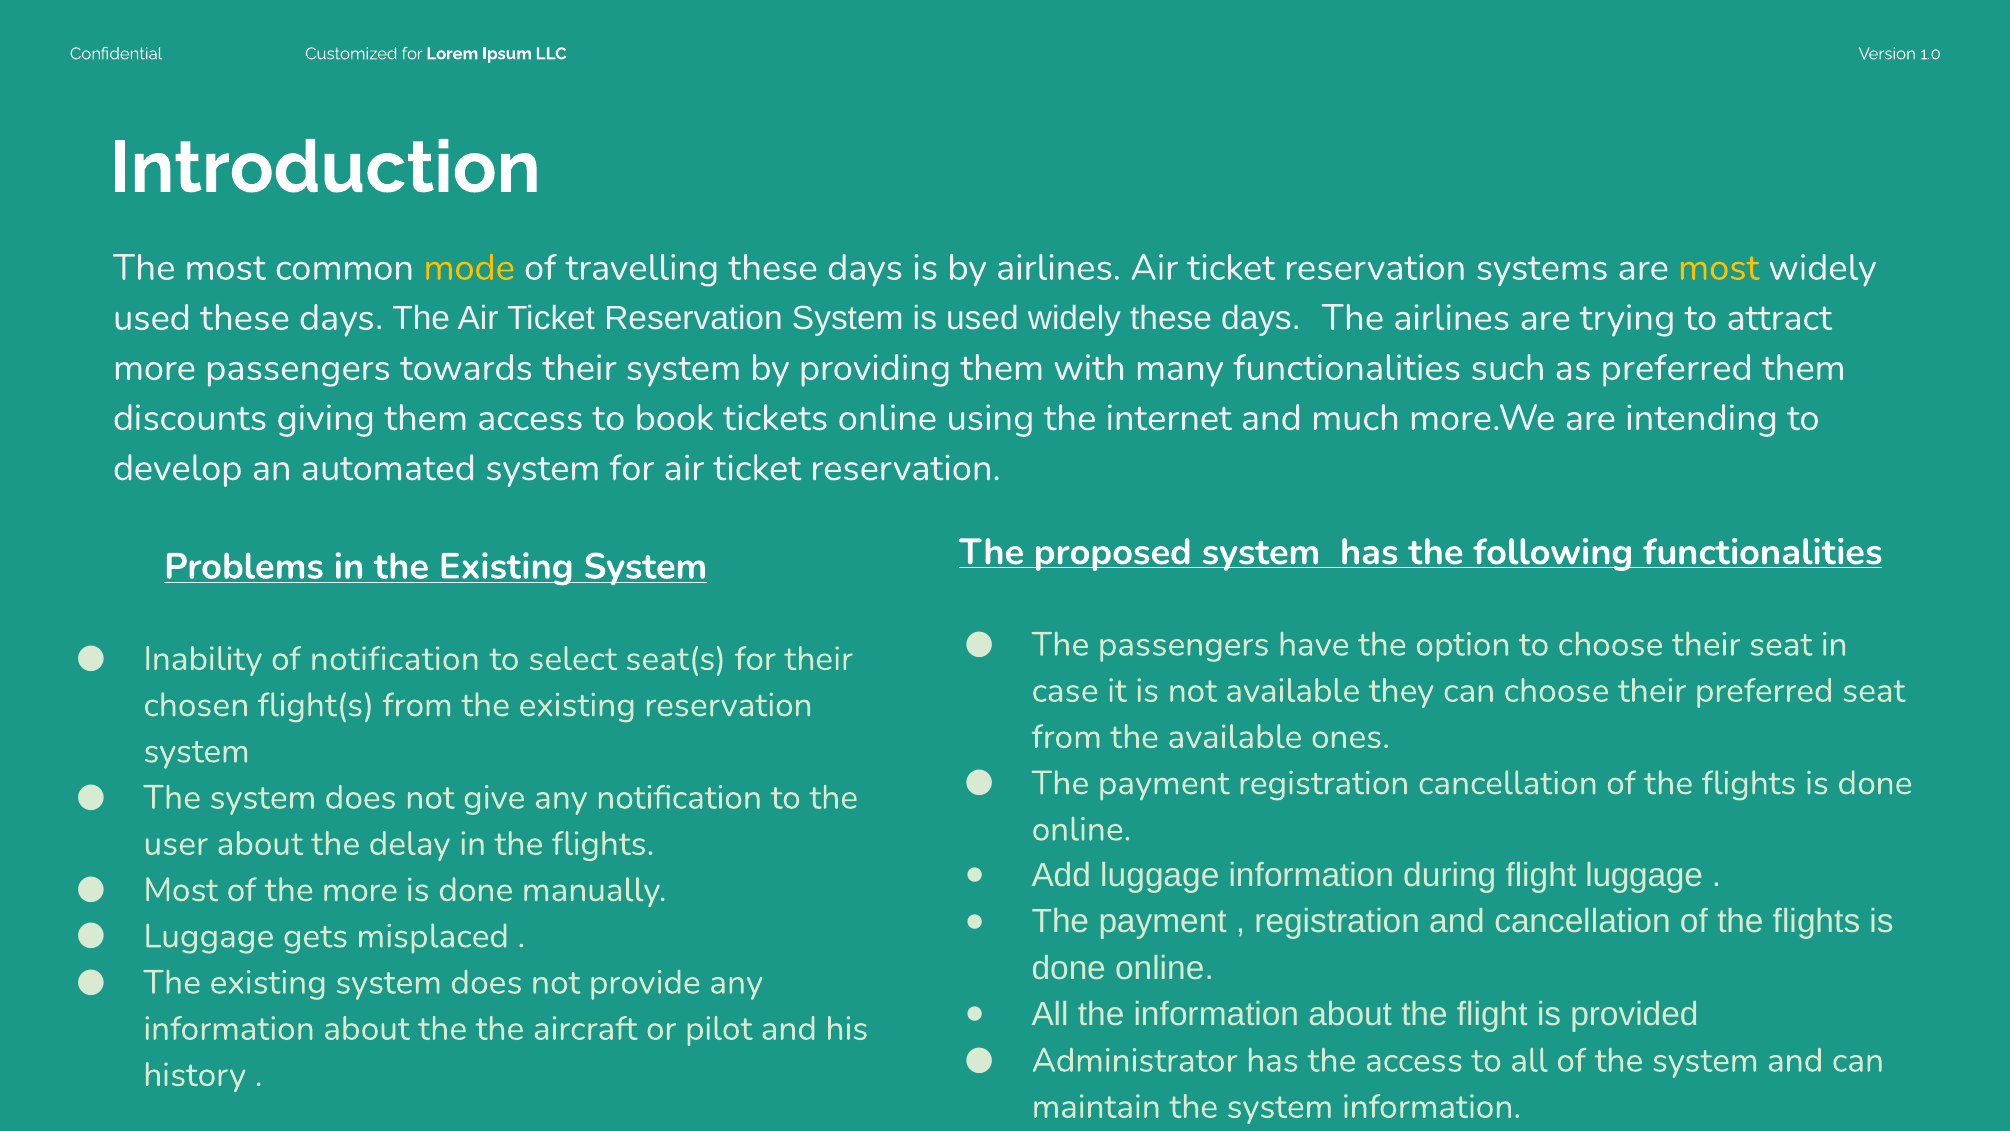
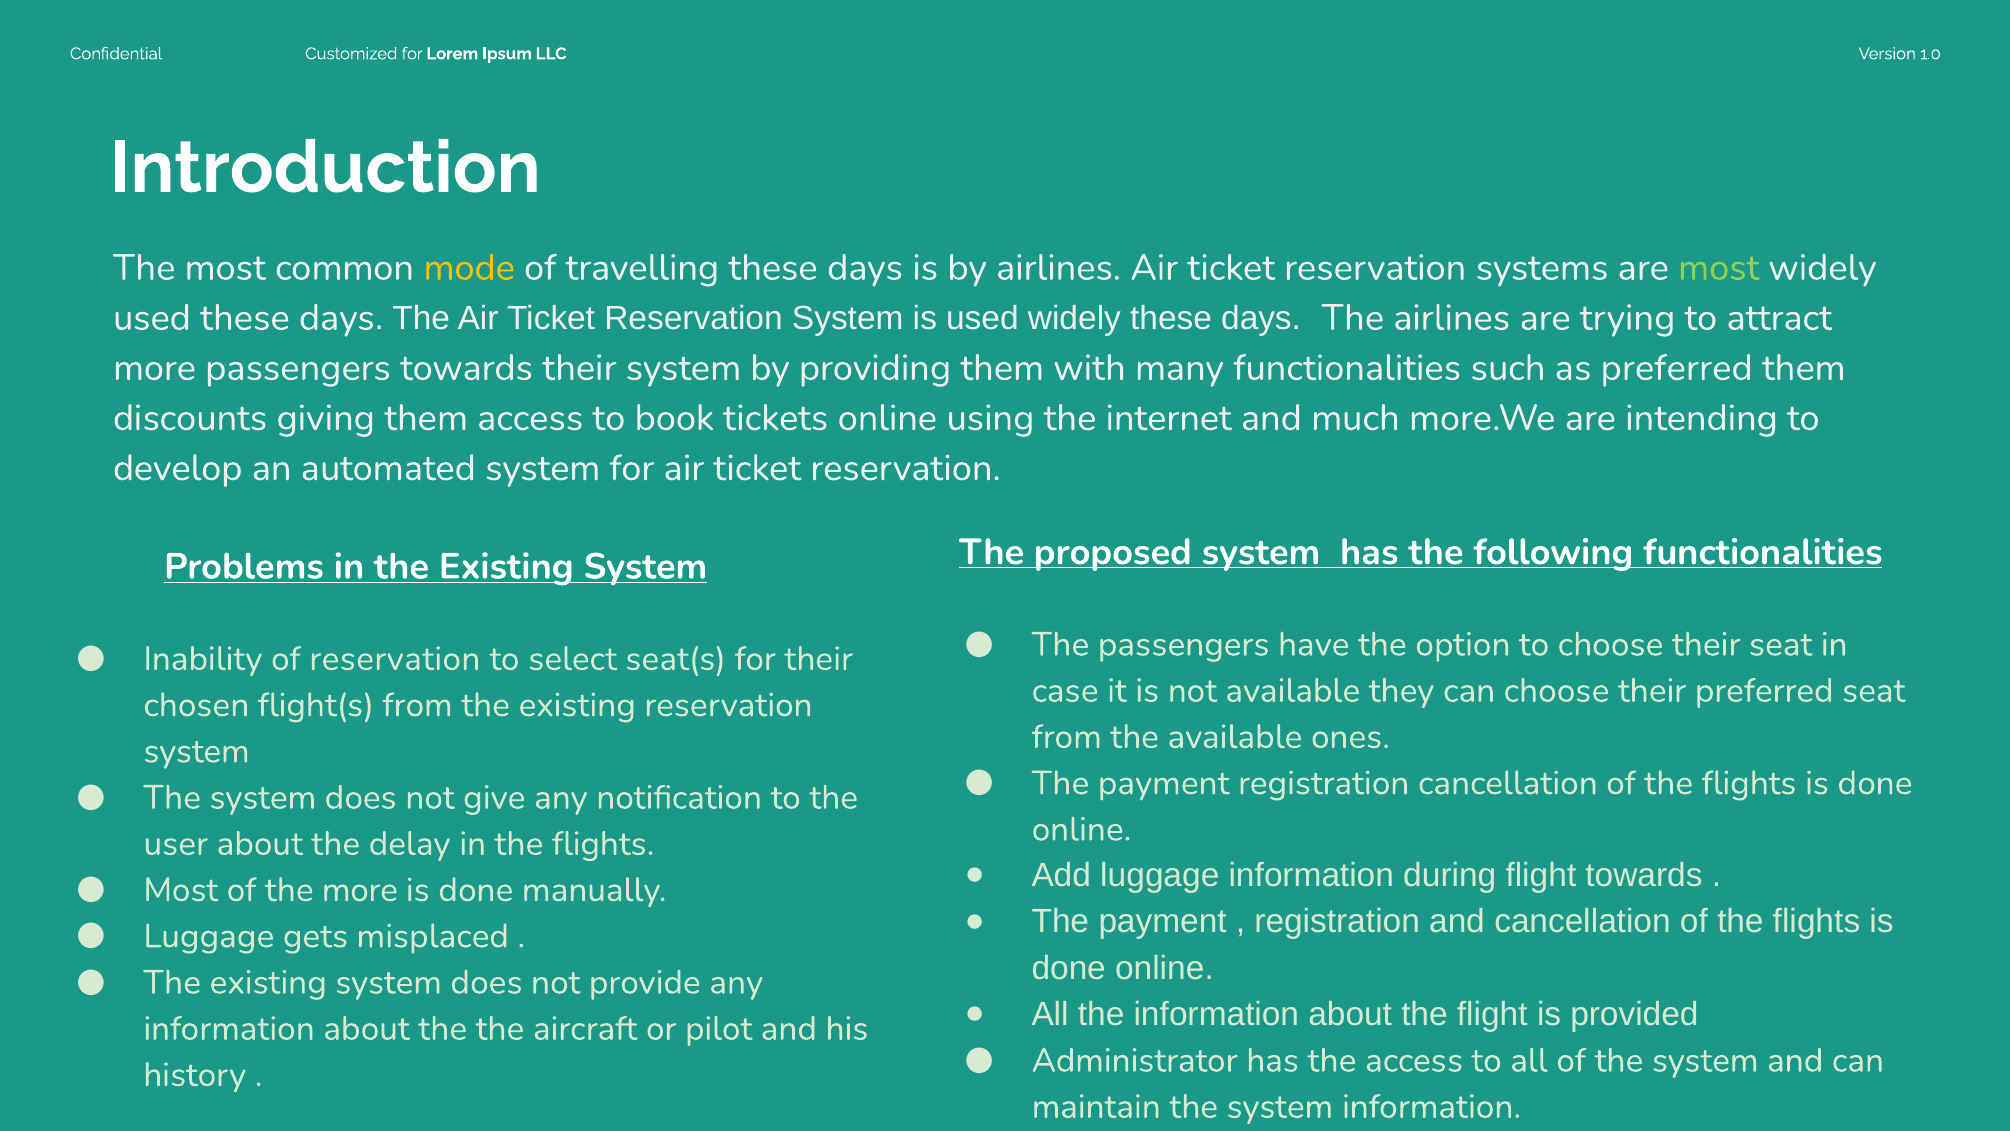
most at (1719, 268) colour: yellow -> light green
of notification: notification -> reservation
flight luggage: luggage -> towards
